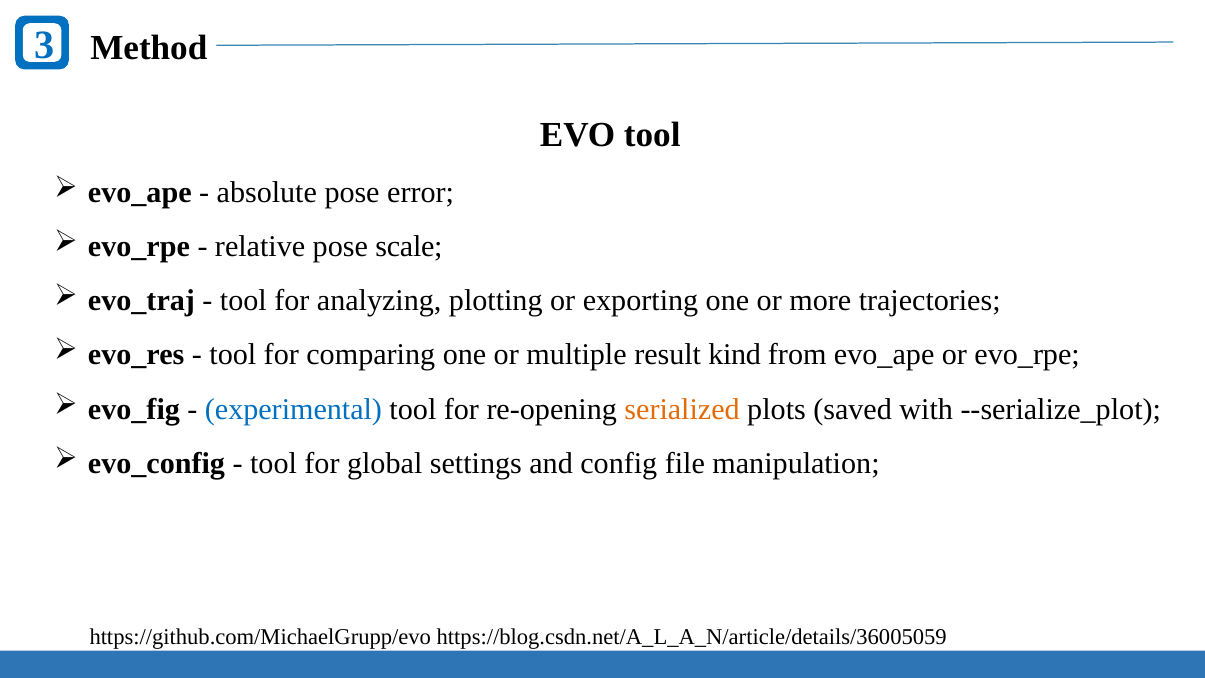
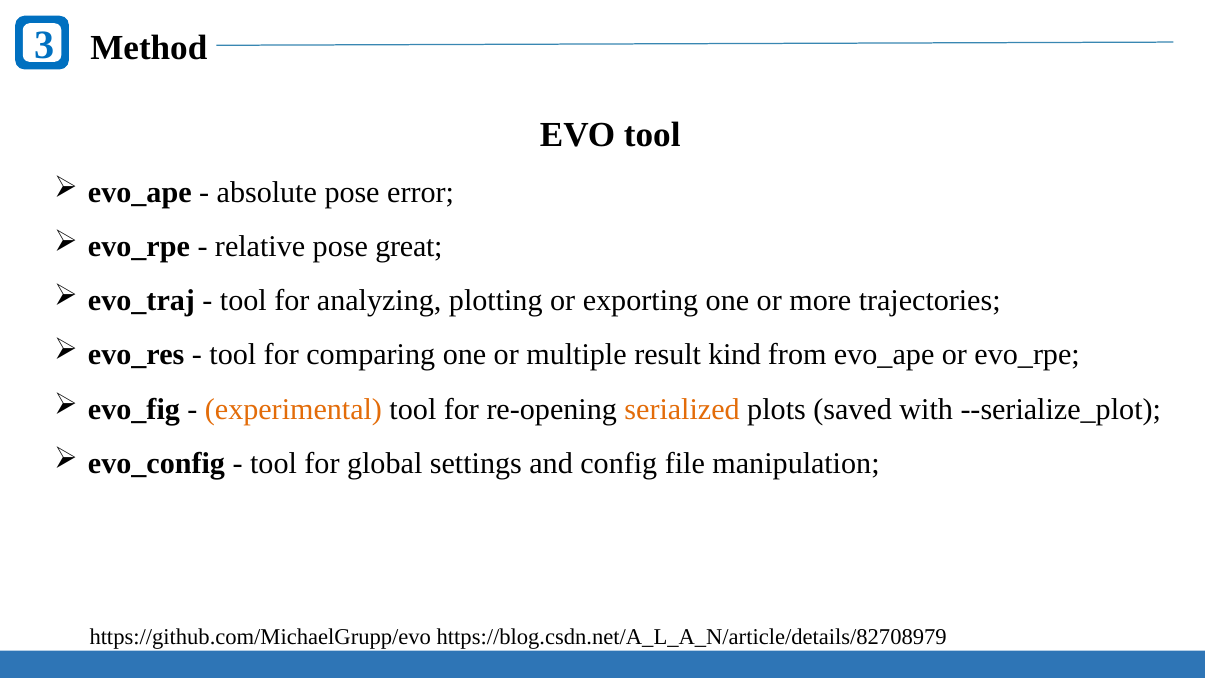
scale: scale -> great
experimental colour: blue -> orange
https://blog.csdn.net/A_L_A_N/article/details/36005059: https://blog.csdn.net/A_L_A_N/article/details/36005059 -> https://blog.csdn.net/A_L_A_N/article/details/82708979
